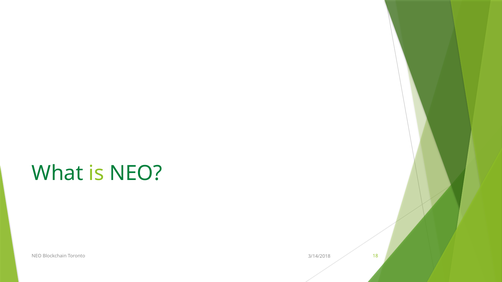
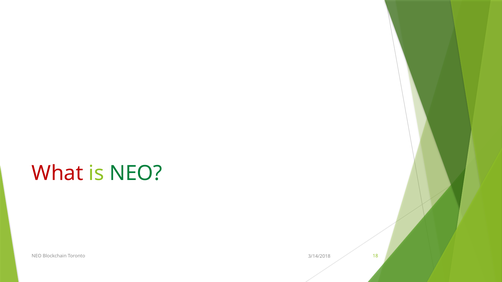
What colour: green -> red
